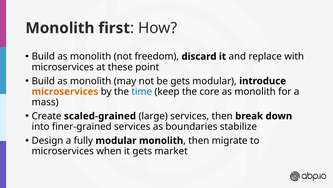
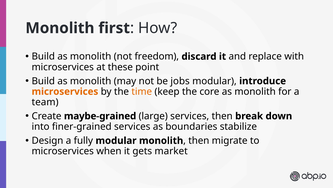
be gets: gets -> jobs
time colour: blue -> orange
mass: mass -> team
scaled-grained: scaled-grained -> maybe-grained
